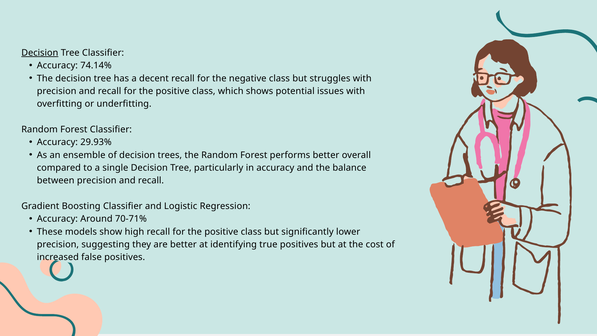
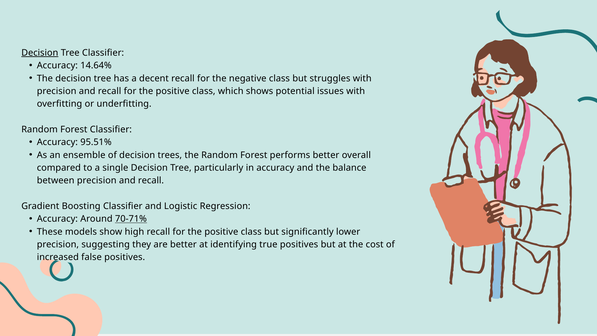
74.14%: 74.14% -> 14.64%
29.93%: 29.93% -> 95.51%
70-71% underline: none -> present
